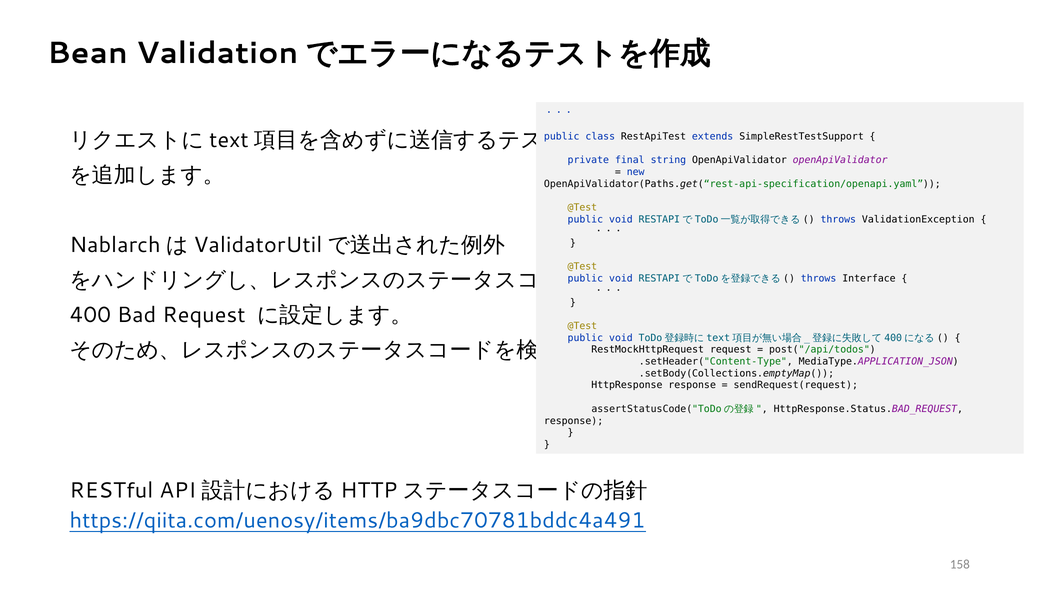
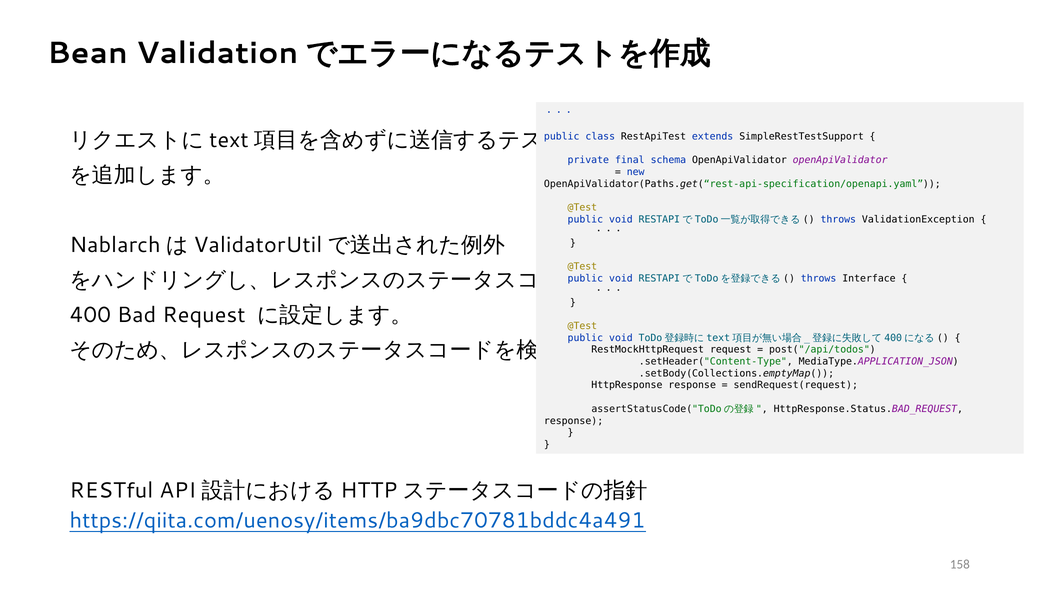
string: string -> schema
